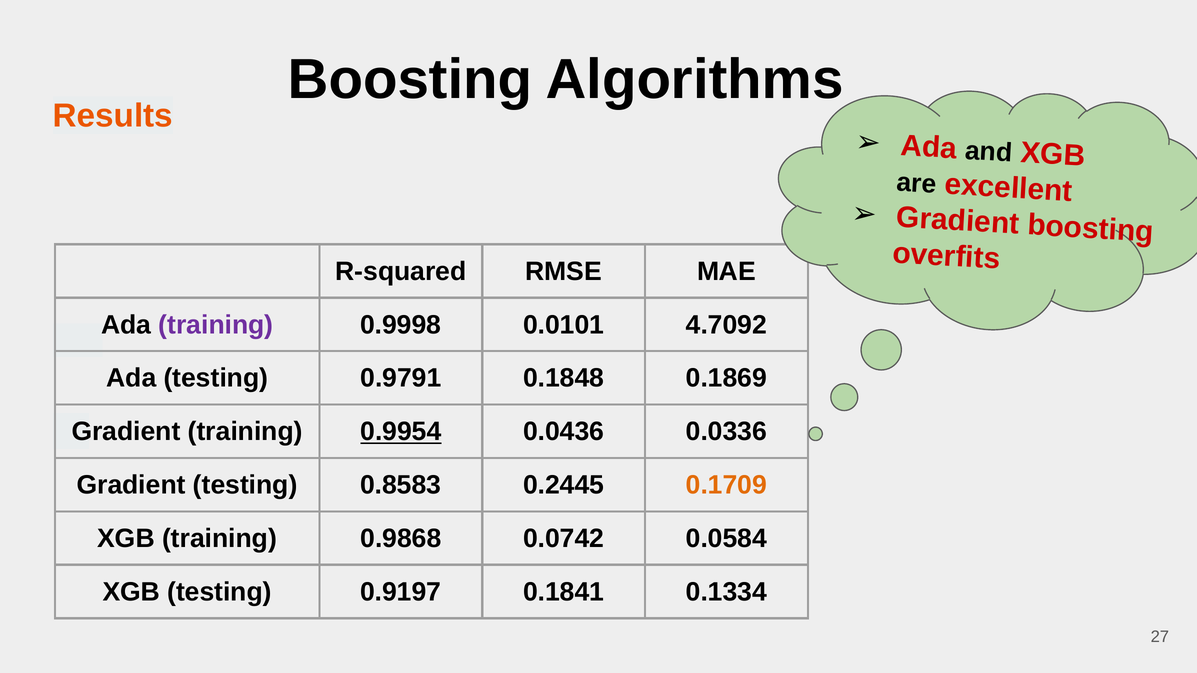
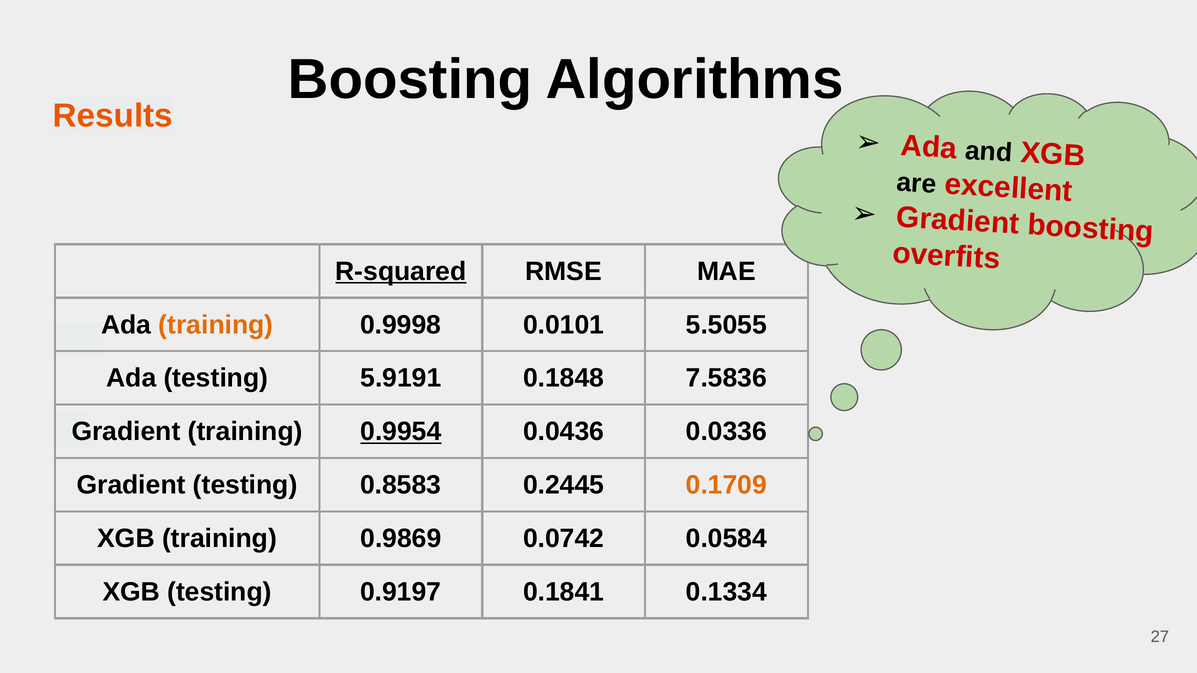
R-squared underline: none -> present
training at (216, 325) colour: purple -> orange
4.7092: 4.7092 -> 5.5055
0.9791: 0.9791 -> 5.9191
0.1869: 0.1869 -> 7.5836
0.9868: 0.9868 -> 0.9869
